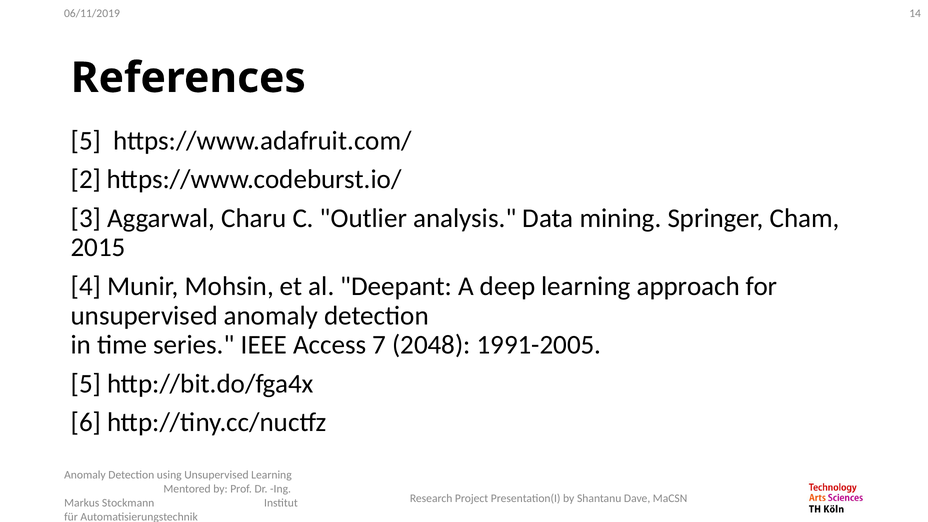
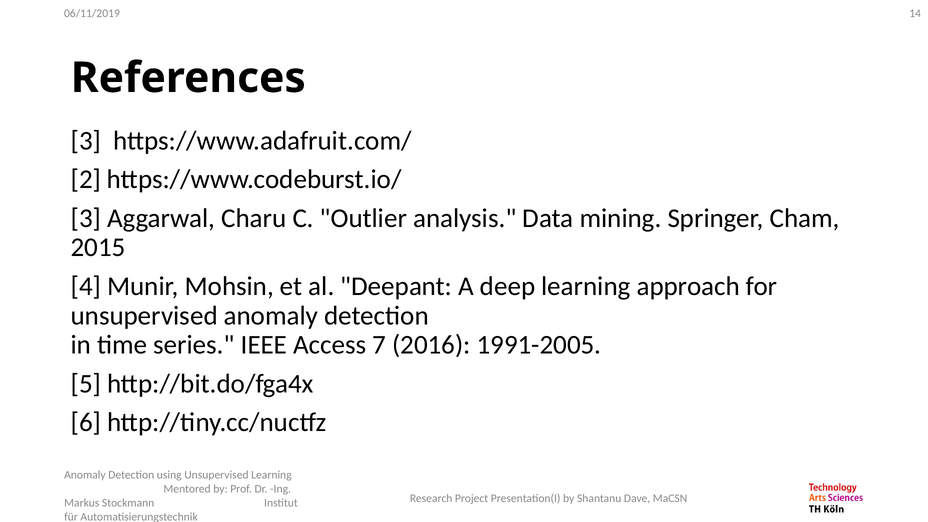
5 at (86, 141): 5 -> 3
2048: 2048 -> 2016
